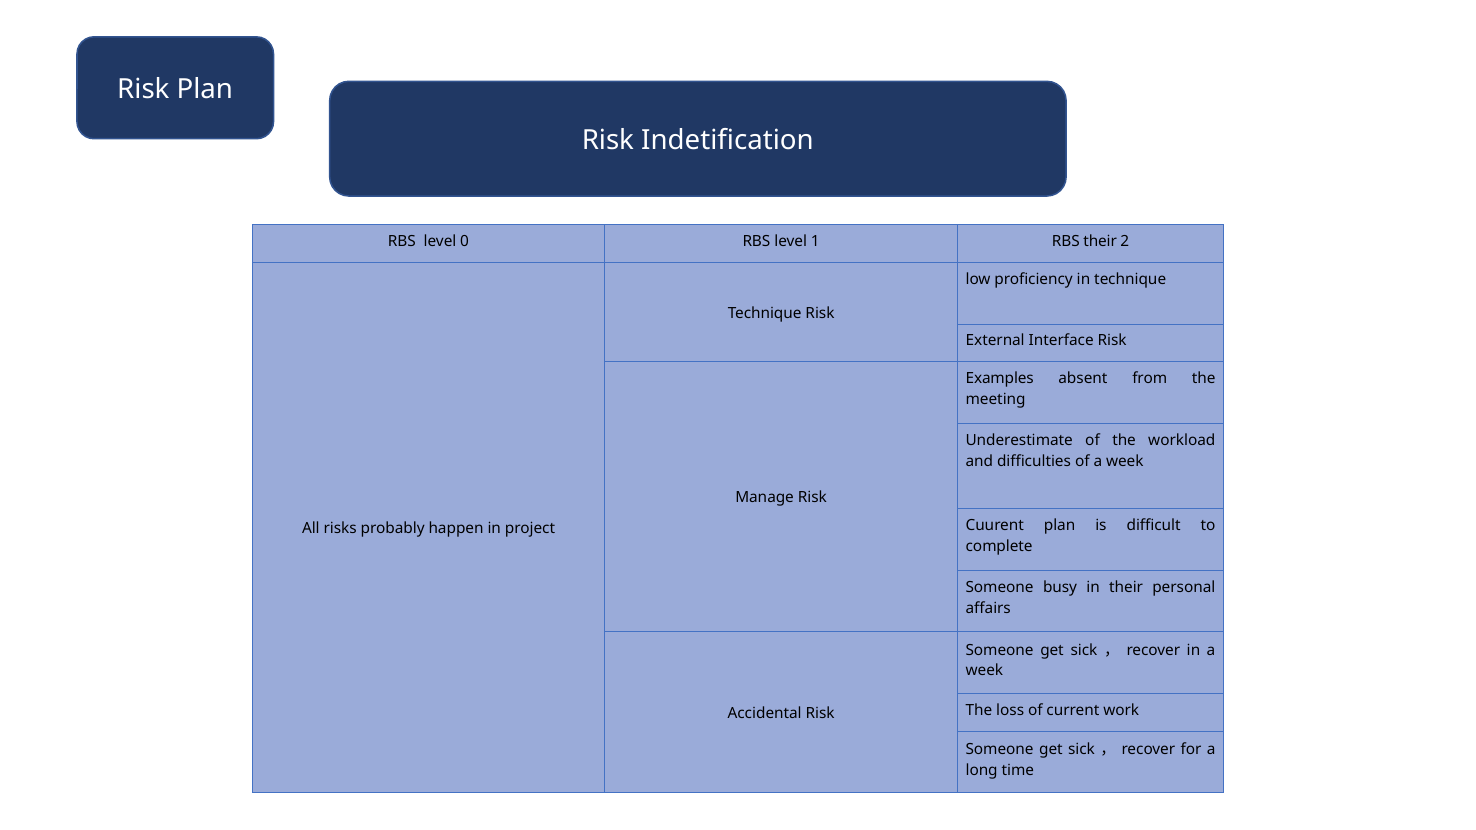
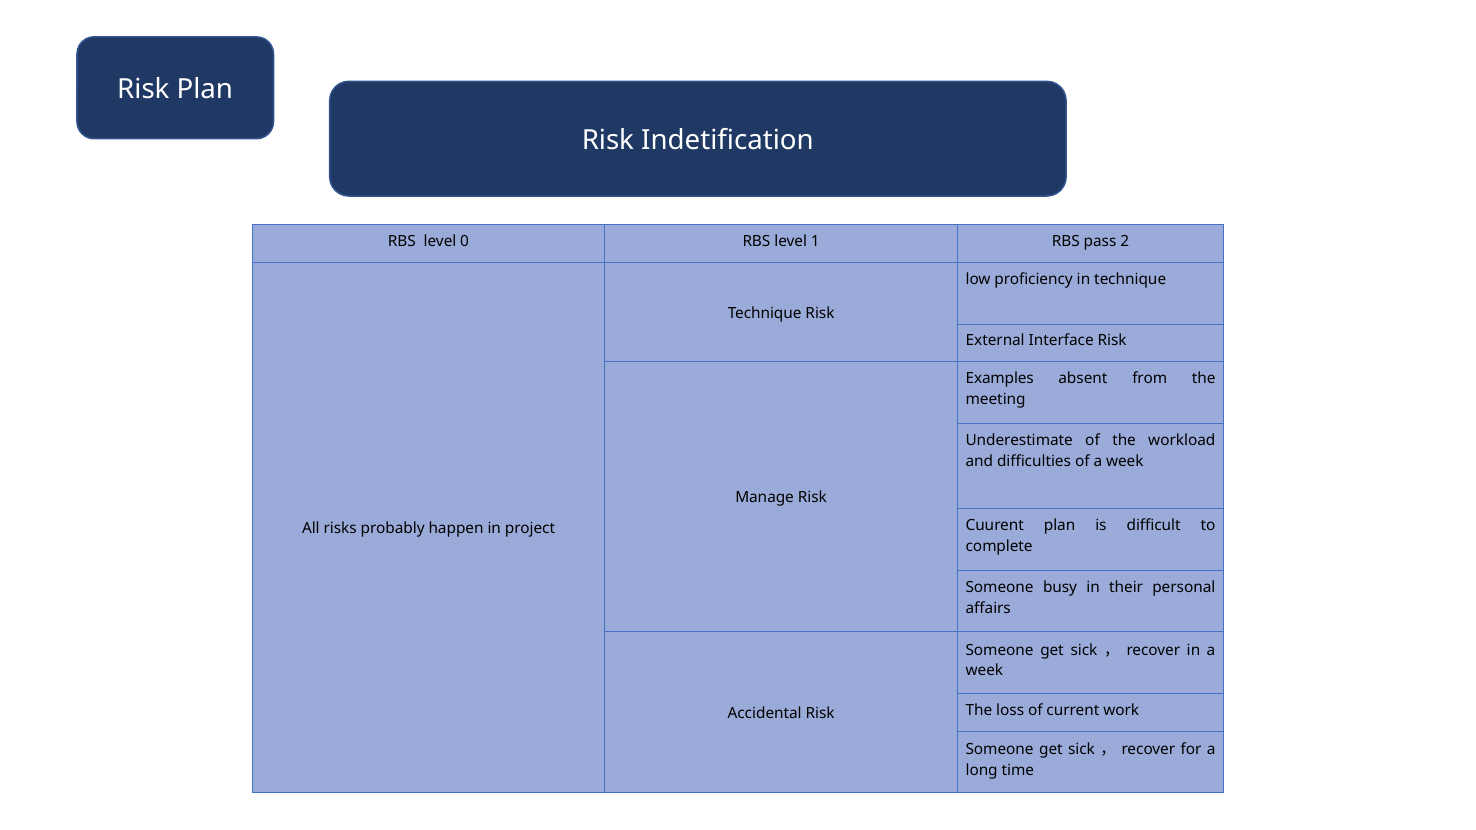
RBS their: their -> pass
